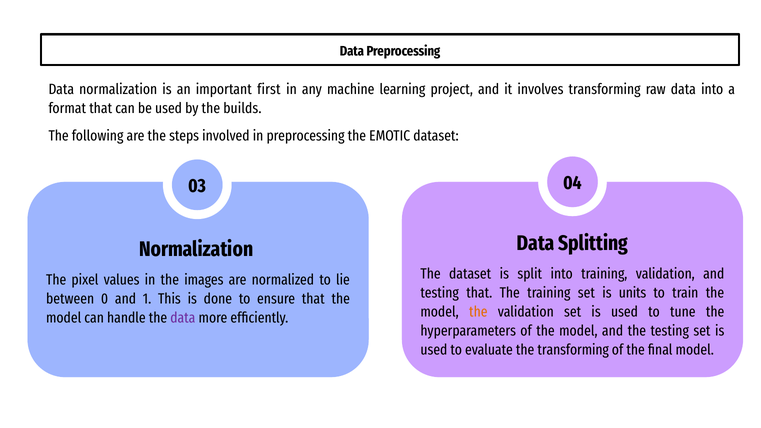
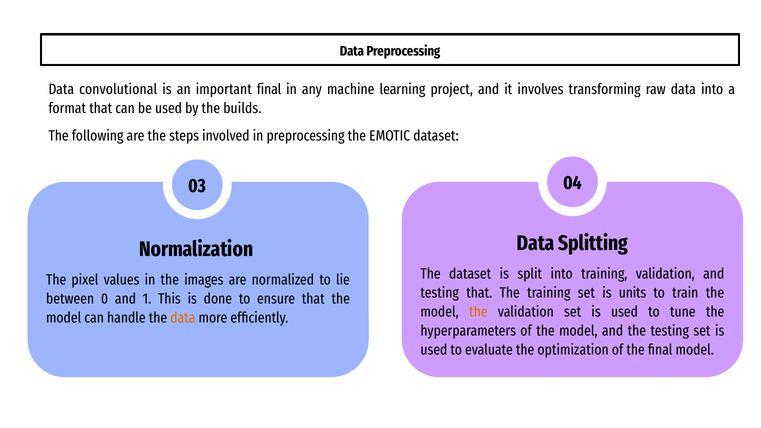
Data normalization: normalization -> convolutional
important first: first -> final
data at (183, 318) colour: purple -> orange
the transforming: transforming -> optimization
